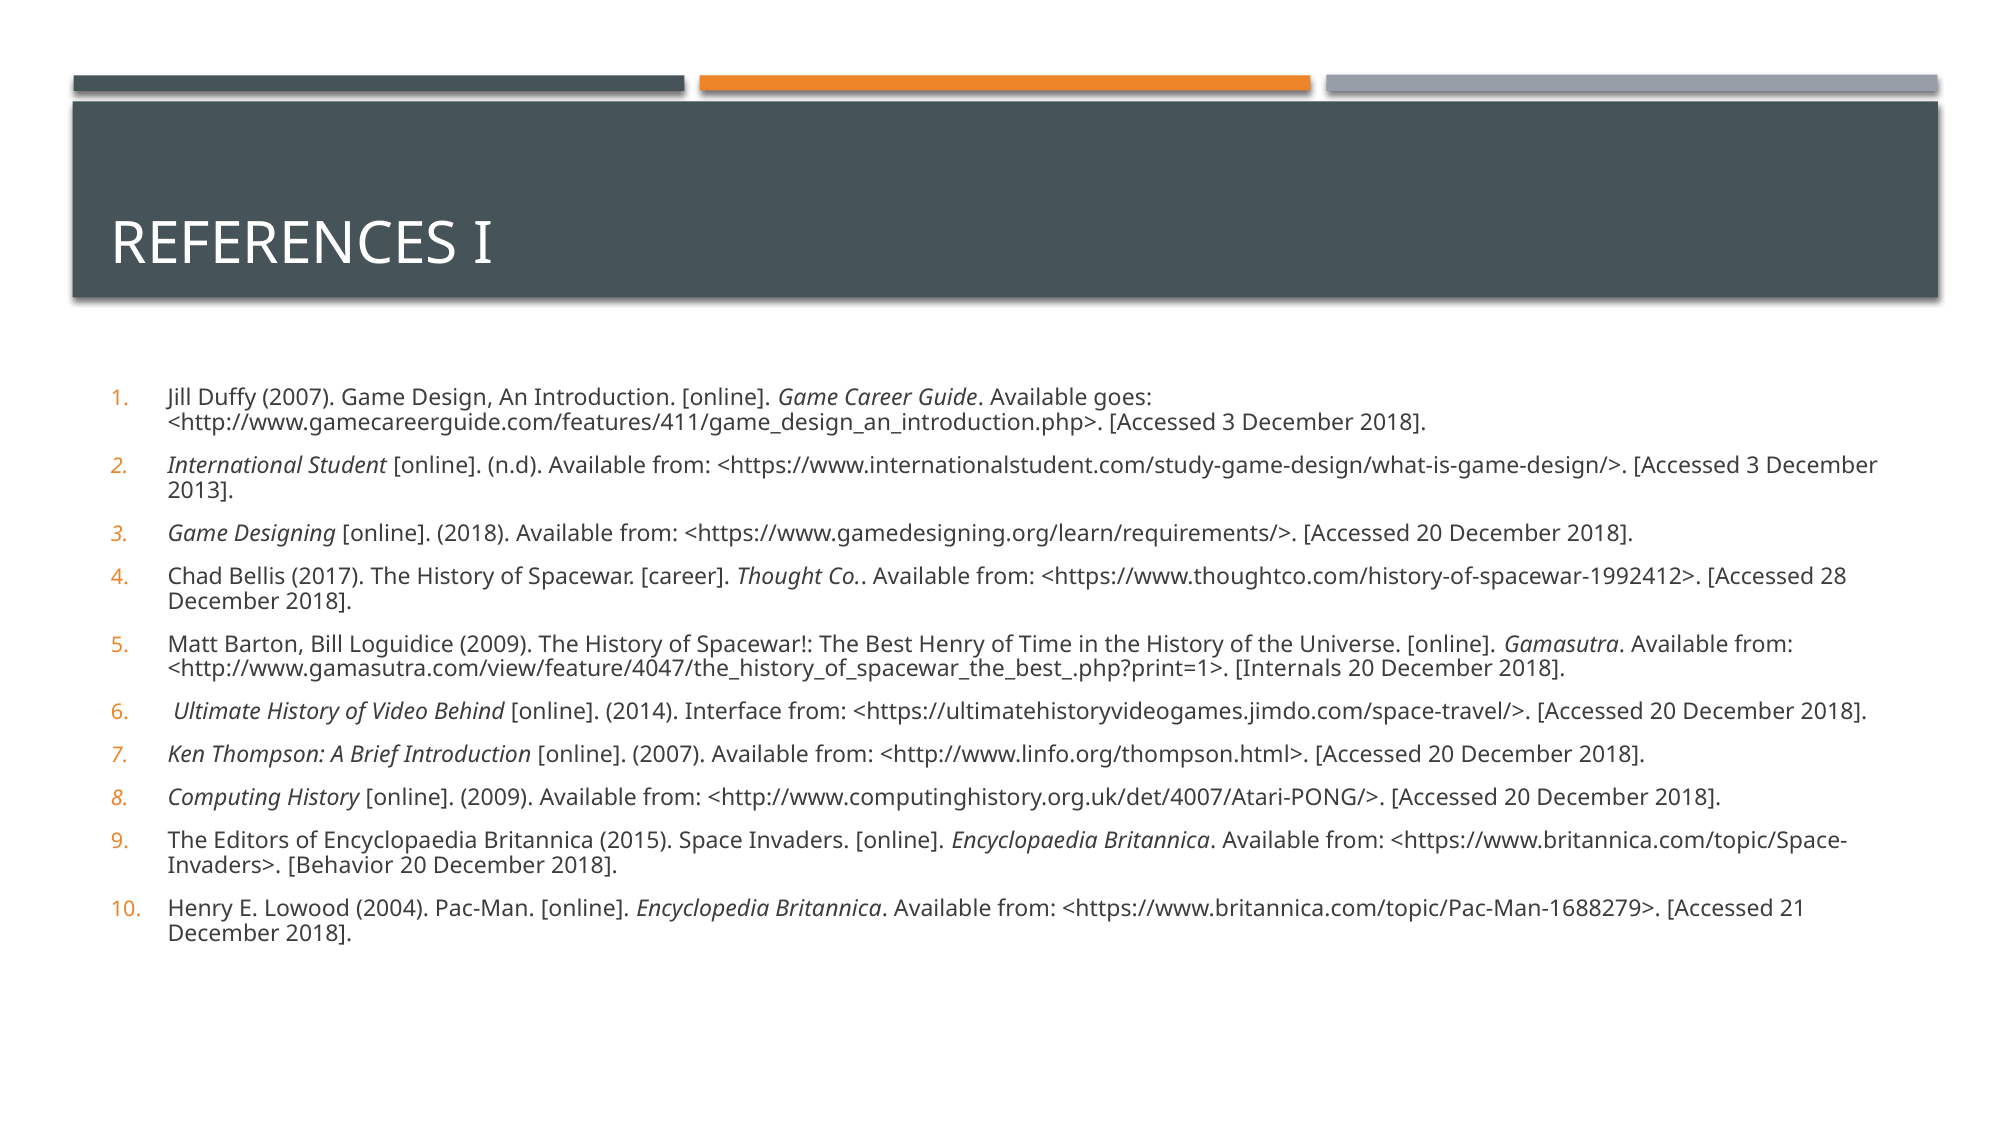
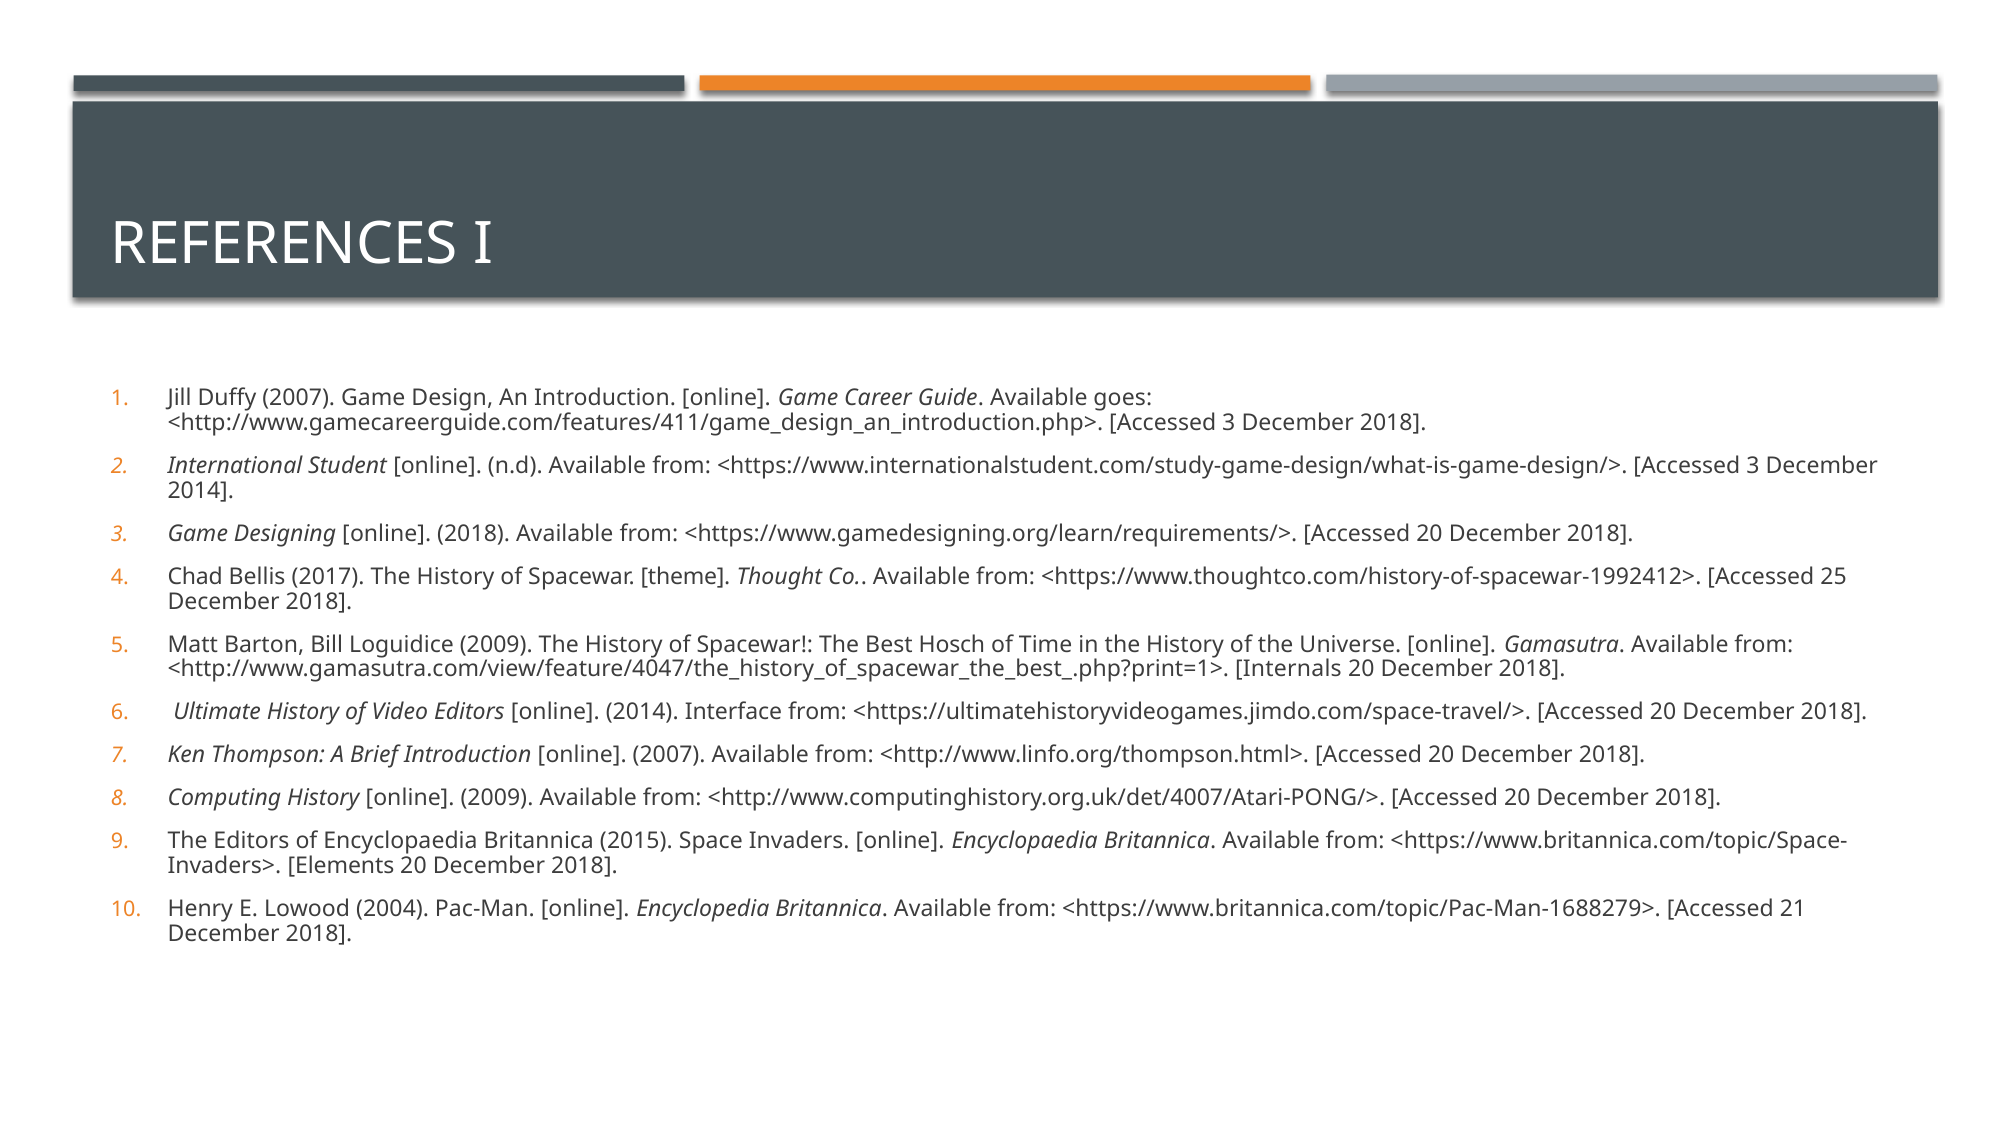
2013 at (201, 491): 2013 -> 2014
Spacewar career: career -> theme
28: 28 -> 25
Best Henry: Henry -> Hosch
Video Behind: Behind -> Editors
Behavior: Behavior -> Elements
